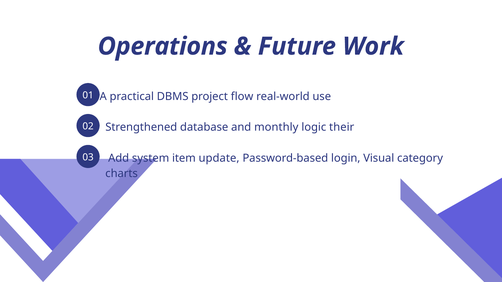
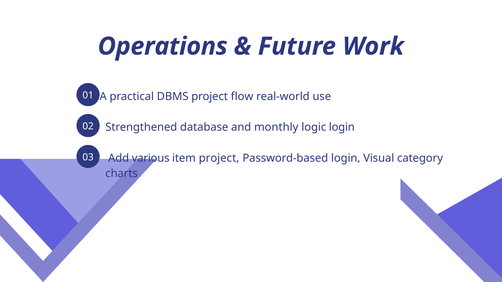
logic their: their -> login
system: system -> various
item update: update -> project
